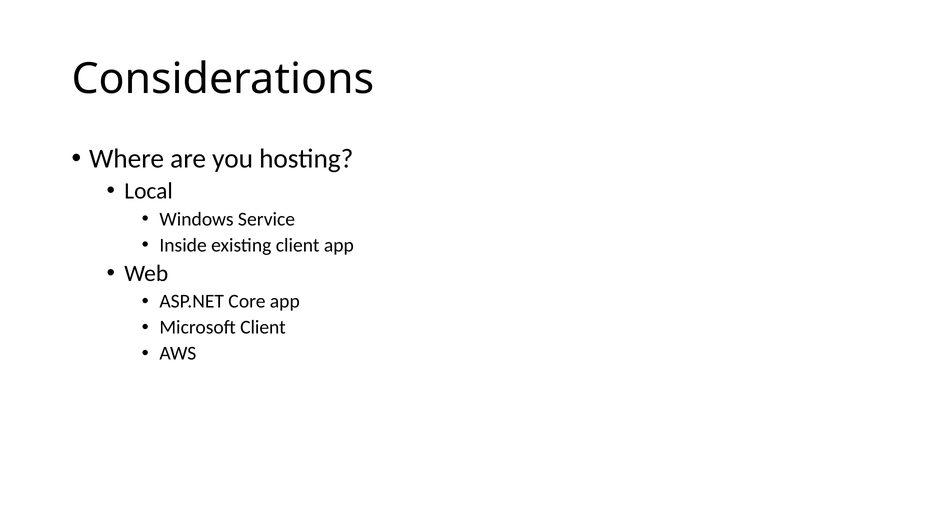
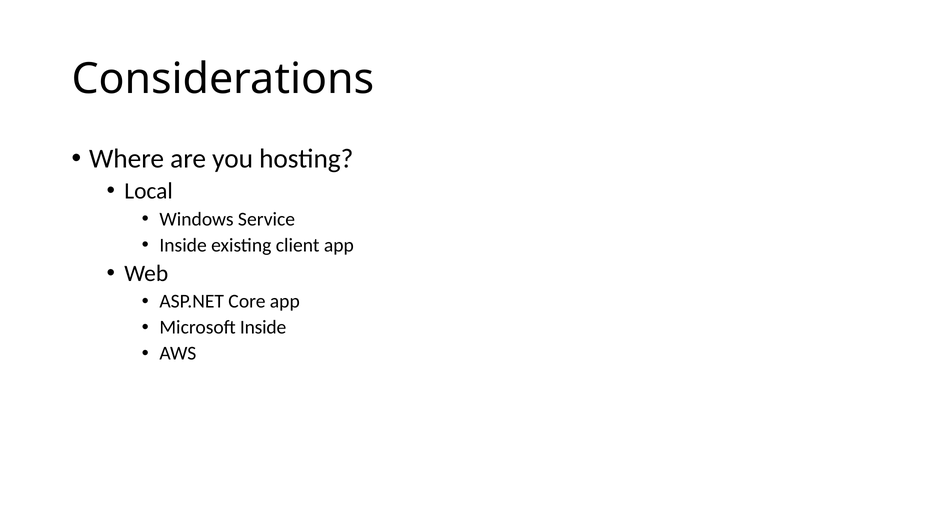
Microsoft Client: Client -> Inside
